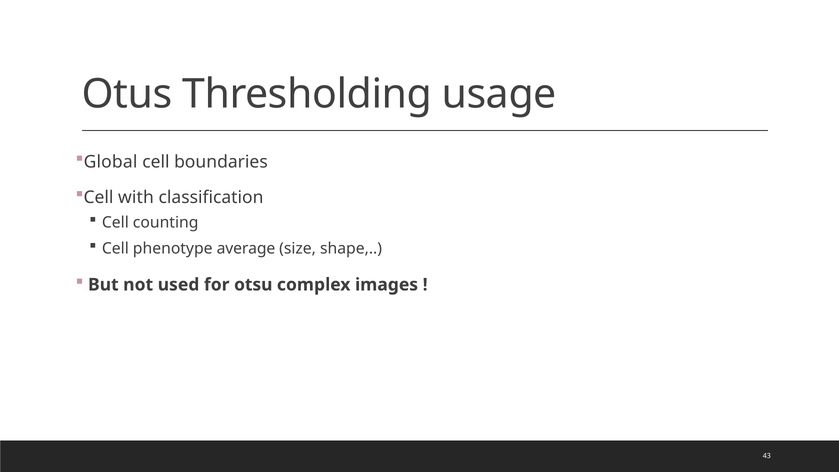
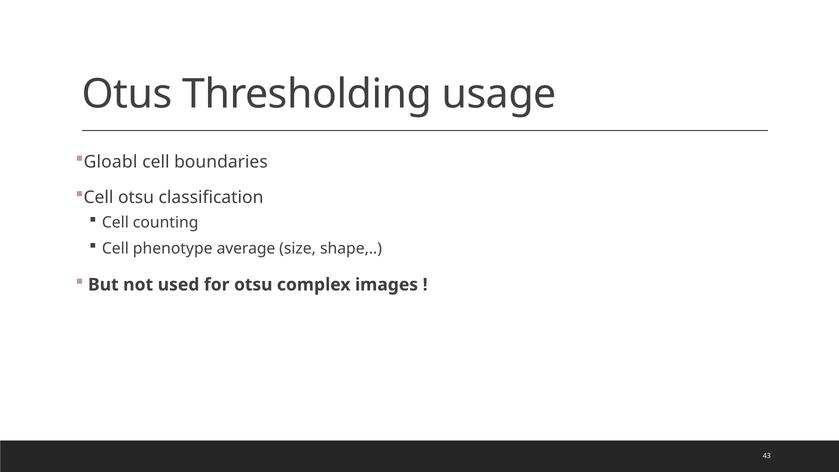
Global: Global -> Gloabl
Cell with: with -> otsu
